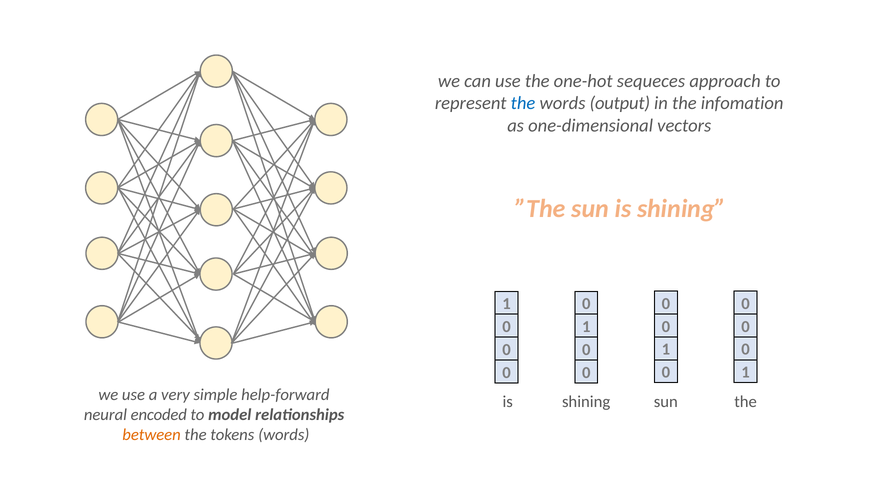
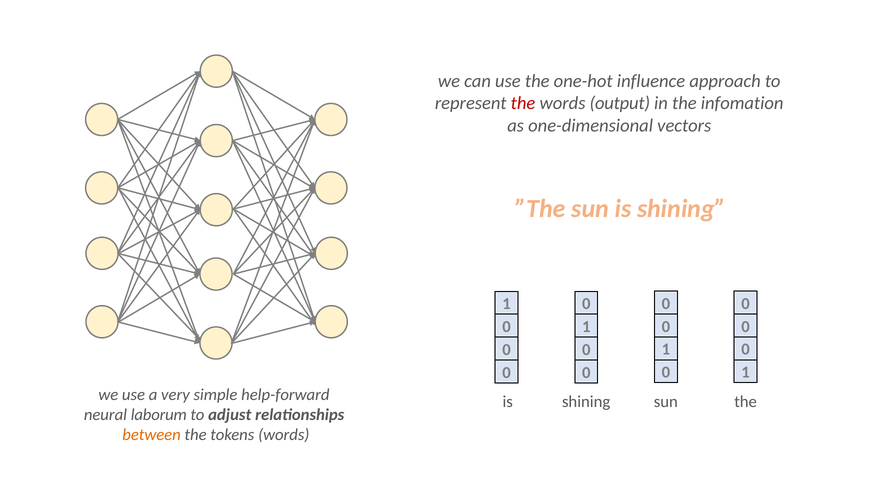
sequeces: sequeces -> influence
the at (523, 103) colour: blue -> red
encoded: encoded -> laborum
model: model -> adjust
